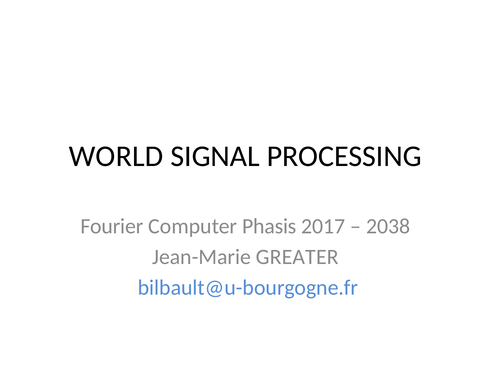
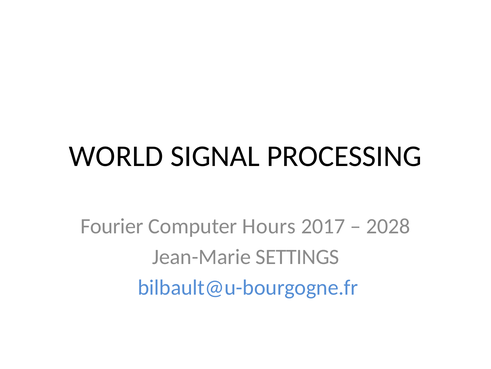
Phasis: Phasis -> Hours
2038: 2038 -> 2028
GREATER: GREATER -> SETTINGS
